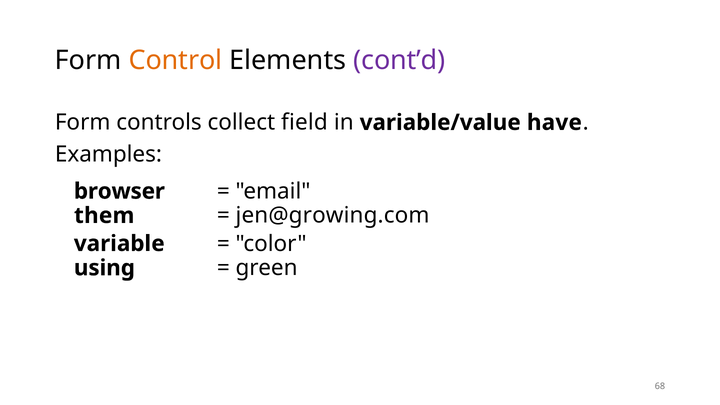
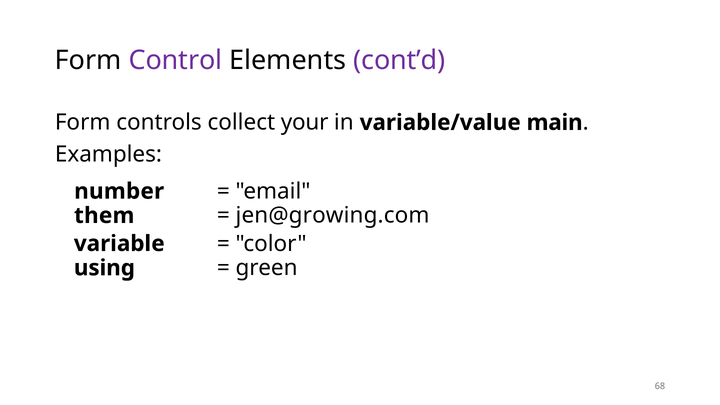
Control colour: orange -> purple
field: field -> your
have: have -> main
browser: browser -> number
